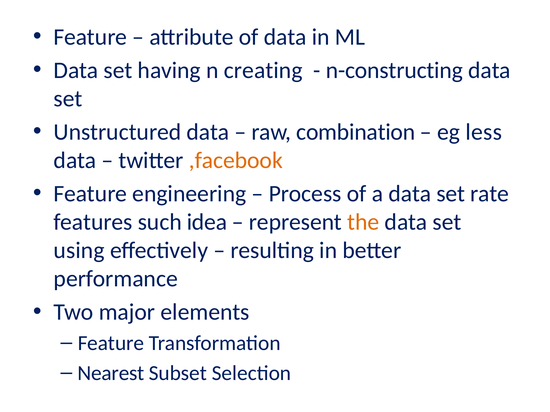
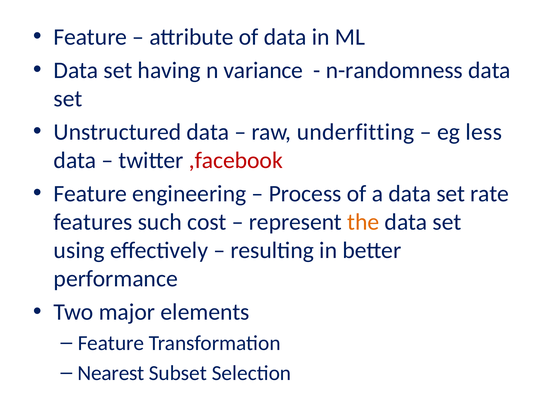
creating: creating -> variance
n-constructing: n-constructing -> n-randomness
combination: combination -> underfitting
,facebook colour: orange -> red
idea: idea -> cost
